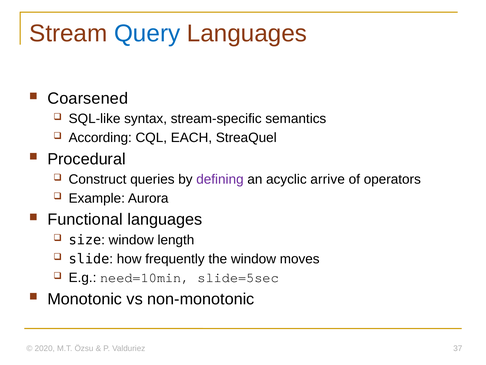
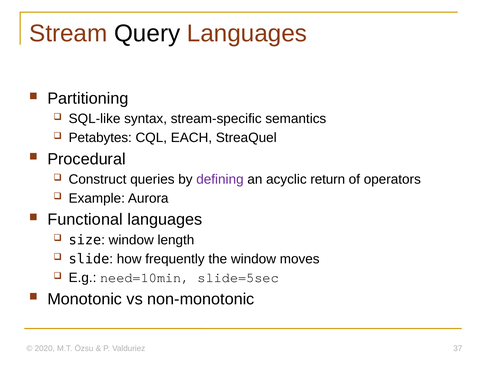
Query colour: blue -> black
Coarsened: Coarsened -> Partitioning
According: According -> Petabytes
arrive: arrive -> return
